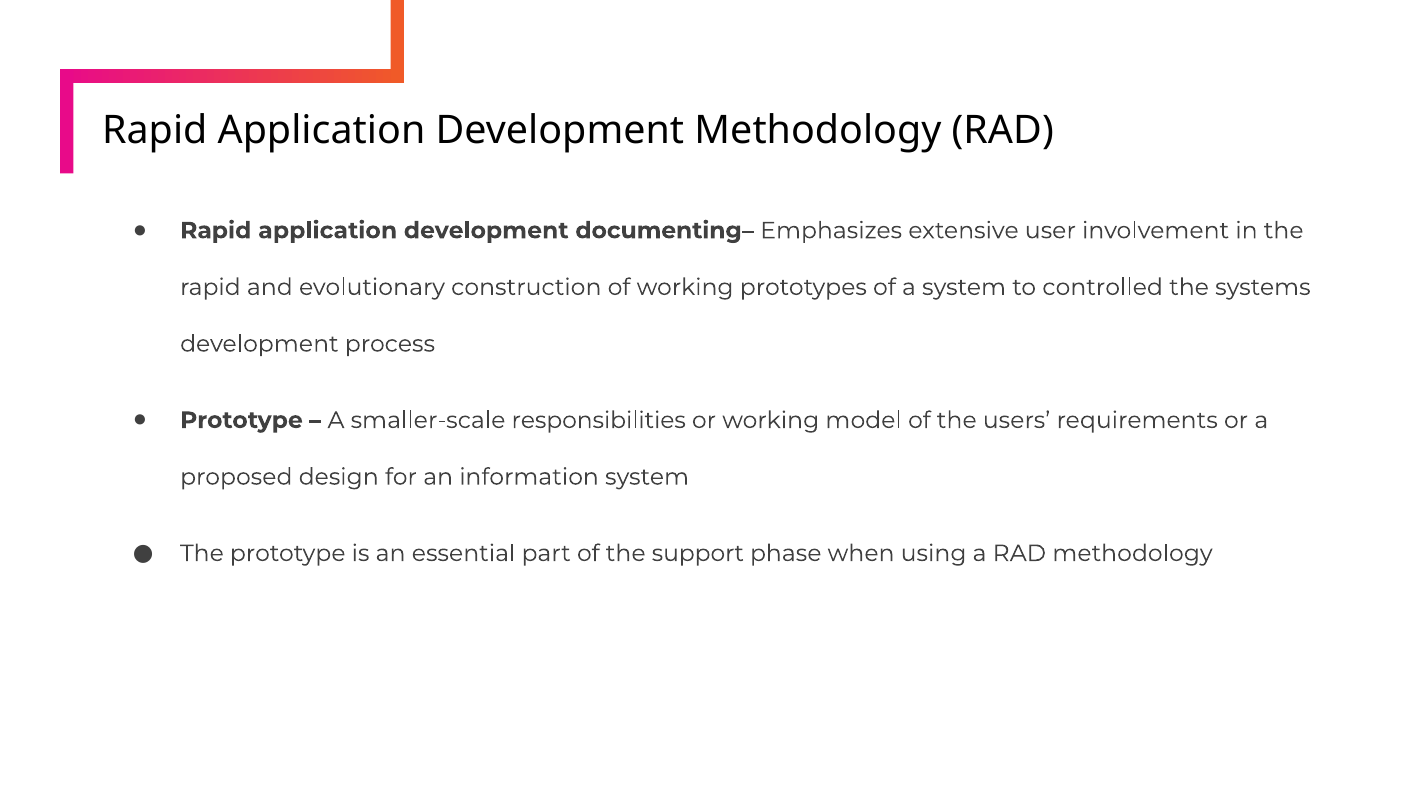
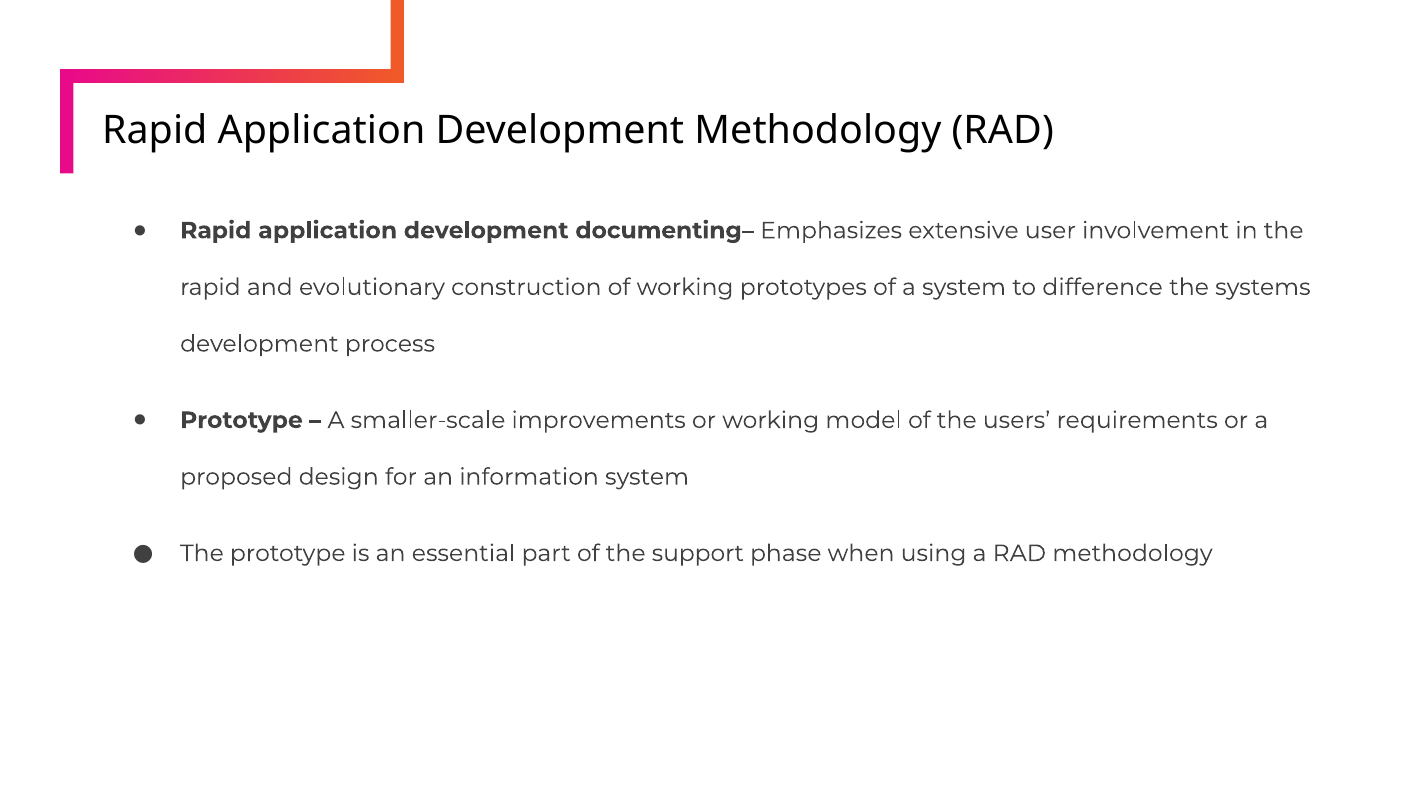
controlled: controlled -> difference
responsibilities: responsibilities -> improvements
